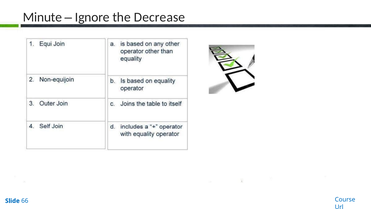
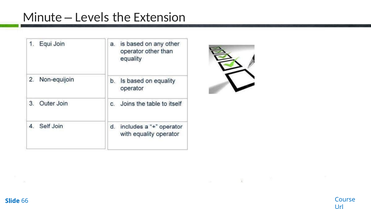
Ignore: Ignore -> Levels
Decrease: Decrease -> Extension
